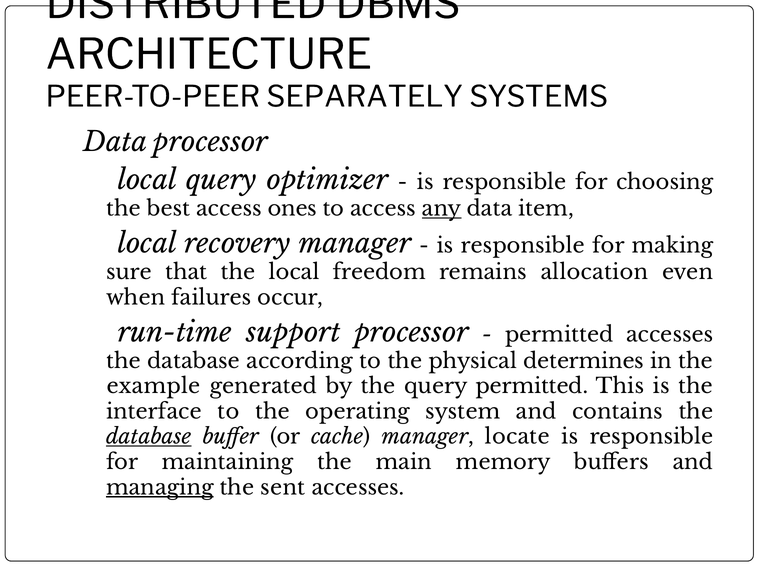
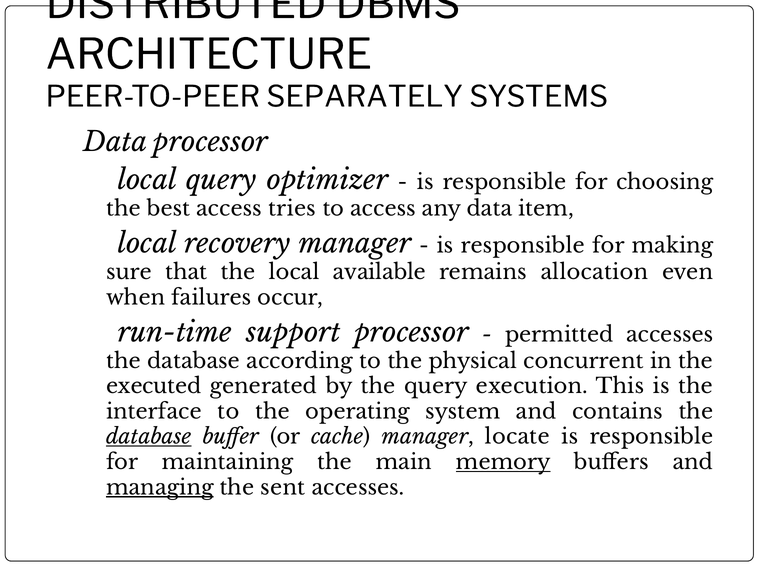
ones: ones -> tries
any underline: present -> none
freedom: freedom -> available
determines: determines -> concurrent
example: example -> executed
query permitted: permitted -> execution
memory underline: none -> present
